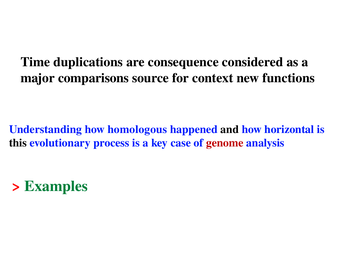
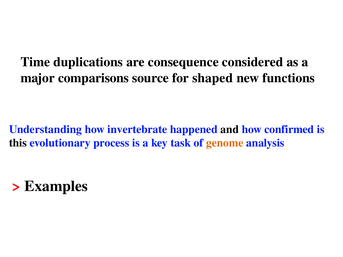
context: context -> shaped
homologous: homologous -> invertebrate
horizontal: horizontal -> confirmed
case: case -> task
genome colour: red -> orange
Examples colour: green -> black
